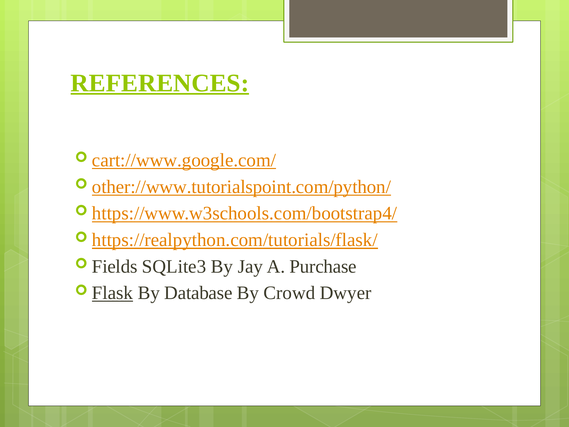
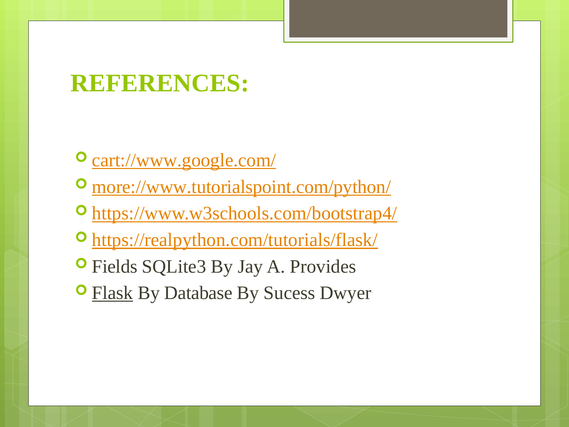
REFERENCES underline: present -> none
other://www.tutorialspoint.com/python/: other://www.tutorialspoint.com/python/ -> more://www.tutorialspoint.com/python/
Purchase: Purchase -> Provides
Crowd: Crowd -> Sucess
